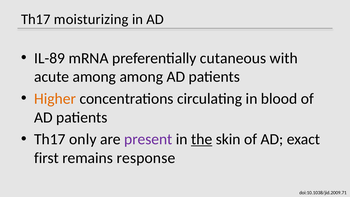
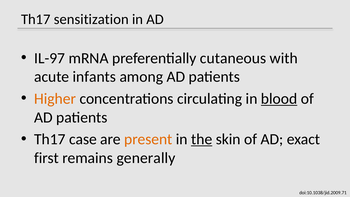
moisturizing: moisturizing -> sensitization
IL-89: IL-89 -> IL-97
acute among: among -> infants
blood underline: none -> present
only: only -> case
present colour: purple -> orange
response: response -> generally
